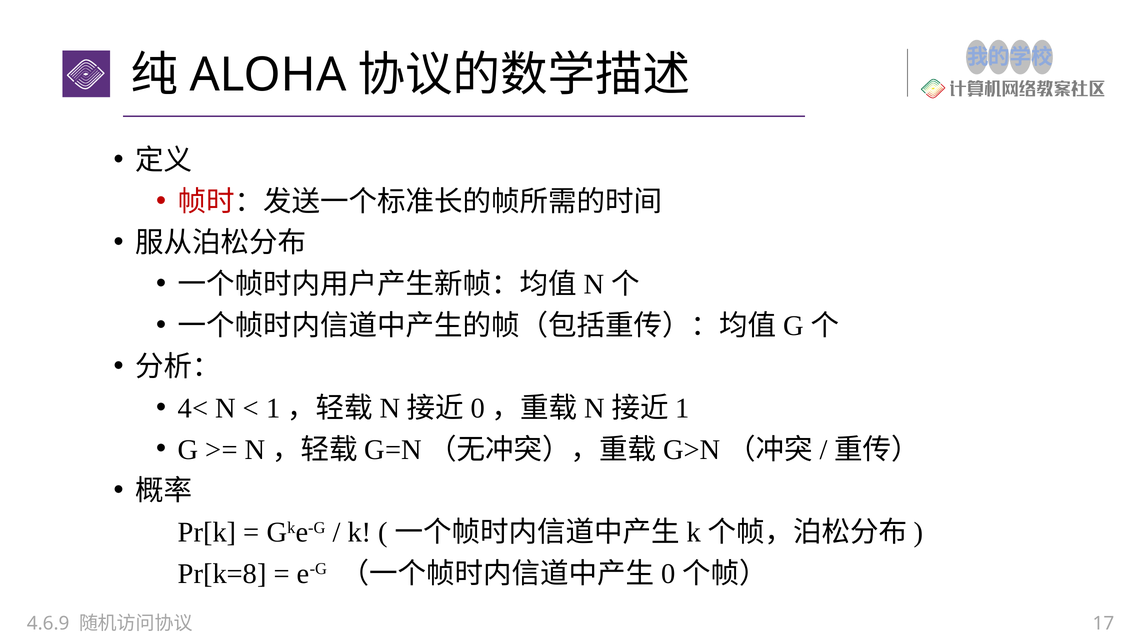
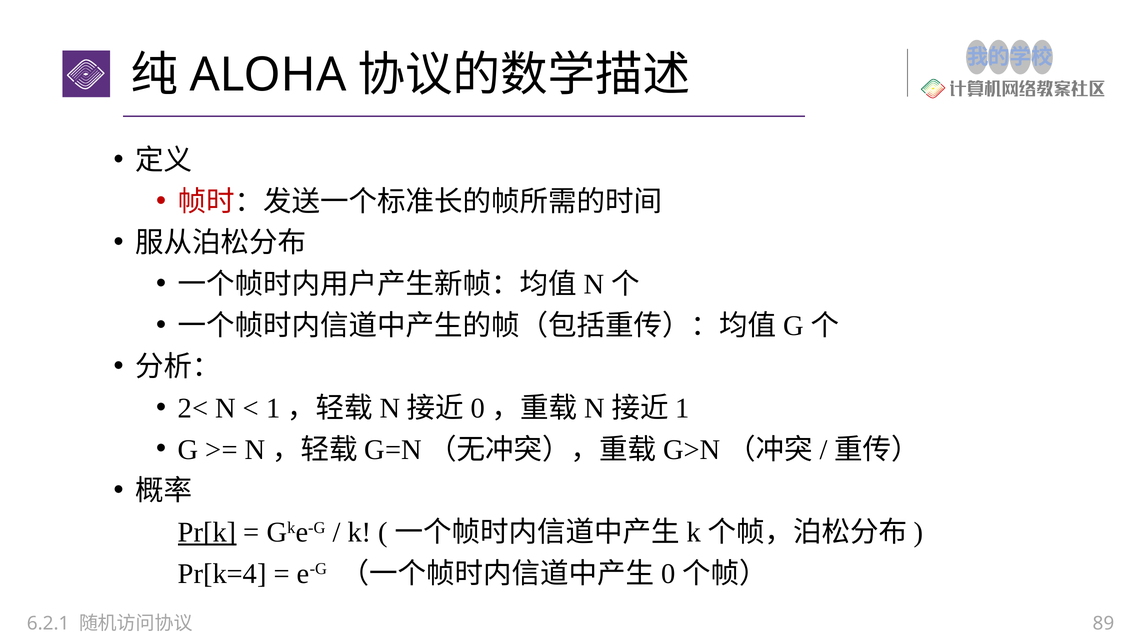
4<: 4< -> 2<
Pr[k underline: none -> present
Pr[k=8: Pr[k=8 -> Pr[k=4
4.6.9: 4.6.9 -> 6.2.1
17: 17 -> 89
